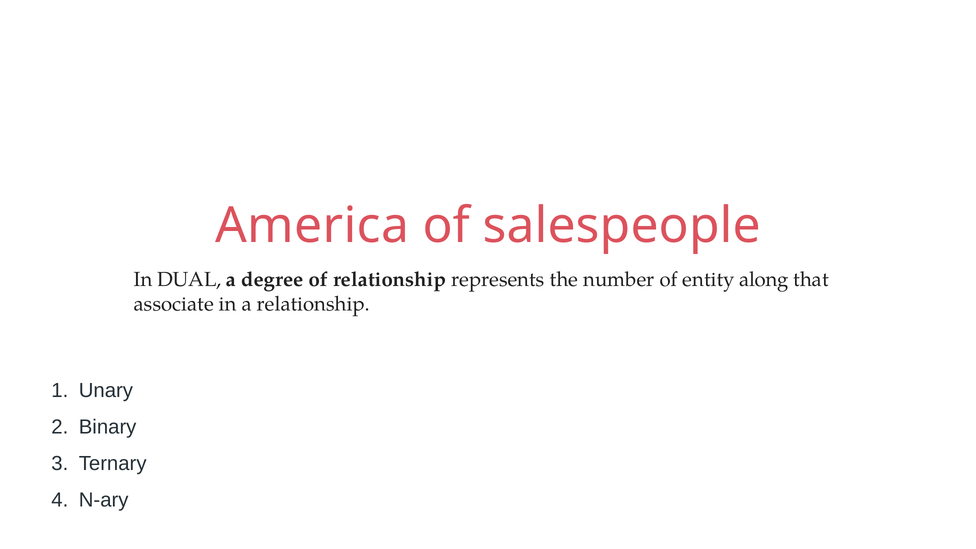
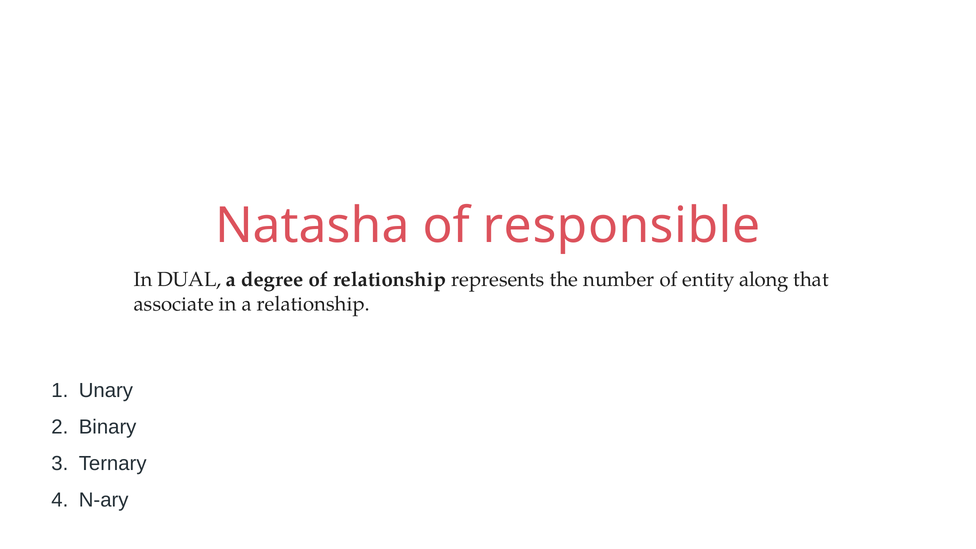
America: America -> Natasha
salespeople: salespeople -> responsible
